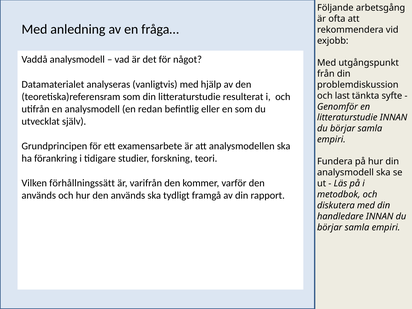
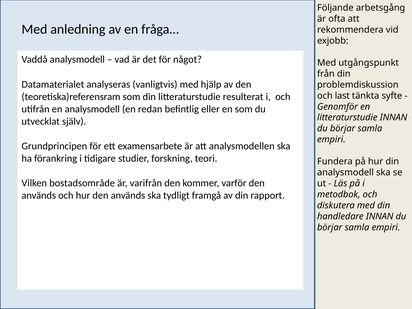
förhållningssätt: förhållningssätt -> bostadsområde
